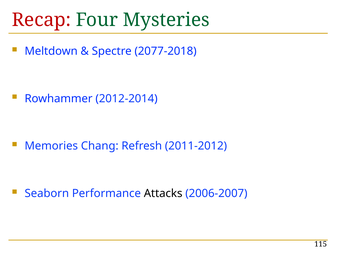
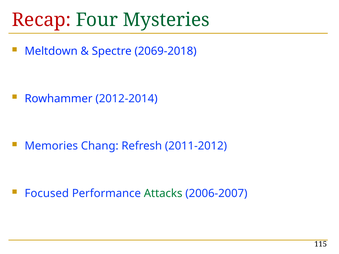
2077-2018: 2077-2018 -> 2069-2018
Seaborn: Seaborn -> Focused
Attacks colour: black -> green
